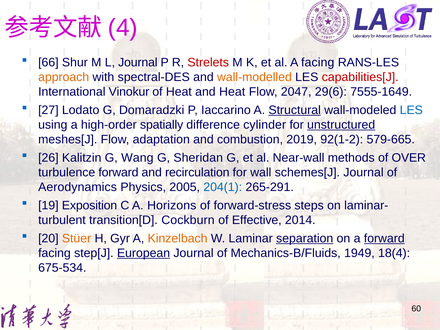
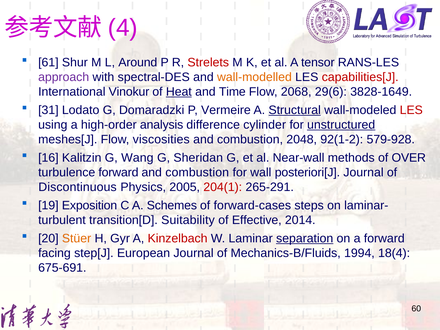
66: 66 -> 61
L Journal: Journal -> Around
A facing: facing -> tensor
approach colour: orange -> purple
Heat at (179, 92) underline: none -> present
and Heat: Heat -> Time
2047: 2047 -> 2068
7555-1649: 7555-1649 -> 3828-1649
27: 27 -> 31
Iaccarino: Iaccarino -> Vermeire
LES at (411, 110) colour: blue -> red
spatially: spatially -> analysis
adaptation: adaptation -> viscosities
2019: 2019 -> 2048
579-665: 579-665 -> 579-928
26: 26 -> 16
recirculation at (197, 172): recirculation -> combustion
schemes[J: schemes[J -> posteriori[J
Aerodynamics: Aerodynamics -> Discontinuous
204(1 colour: blue -> red
Horizons: Horizons -> Schemes
forward-stress: forward-stress -> forward-cases
Cockburn: Cockburn -> Suitability
Kinzelbach colour: orange -> red
forward at (384, 238) underline: present -> none
European underline: present -> none
1949: 1949 -> 1994
675-534: 675-534 -> 675-691
